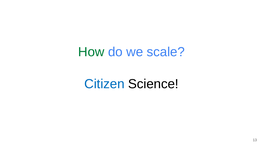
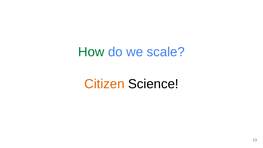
Citizen colour: blue -> orange
